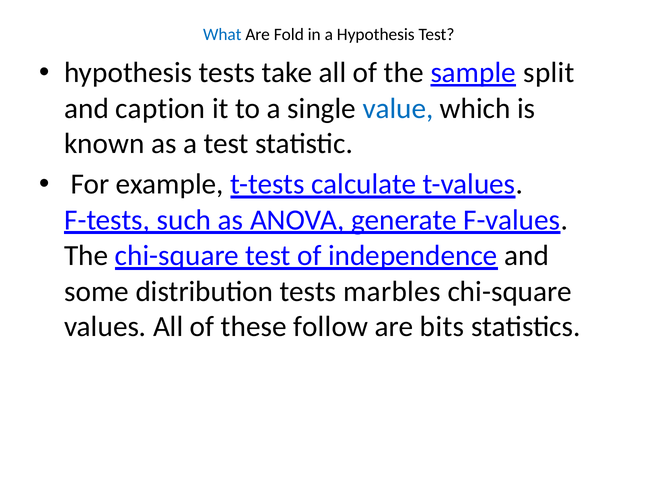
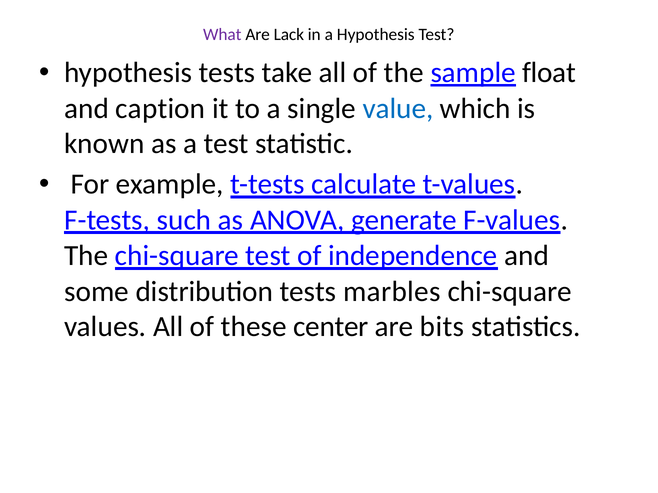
What colour: blue -> purple
Fold: Fold -> Lack
split: split -> float
follow: follow -> center
